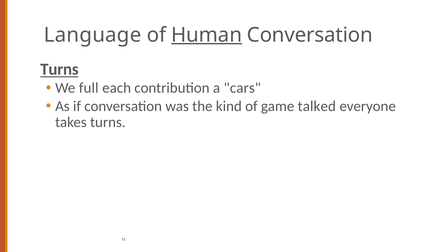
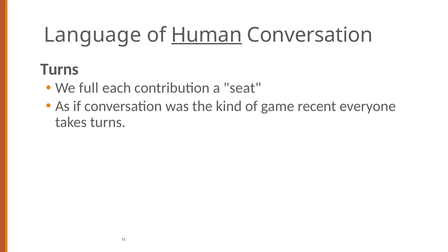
Turns at (59, 69) underline: present -> none
cars: cars -> seat
talked: talked -> recent
